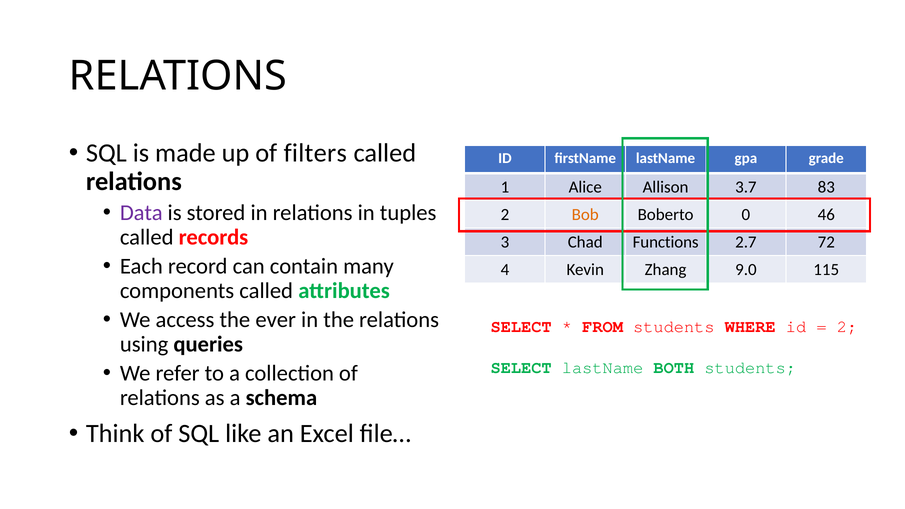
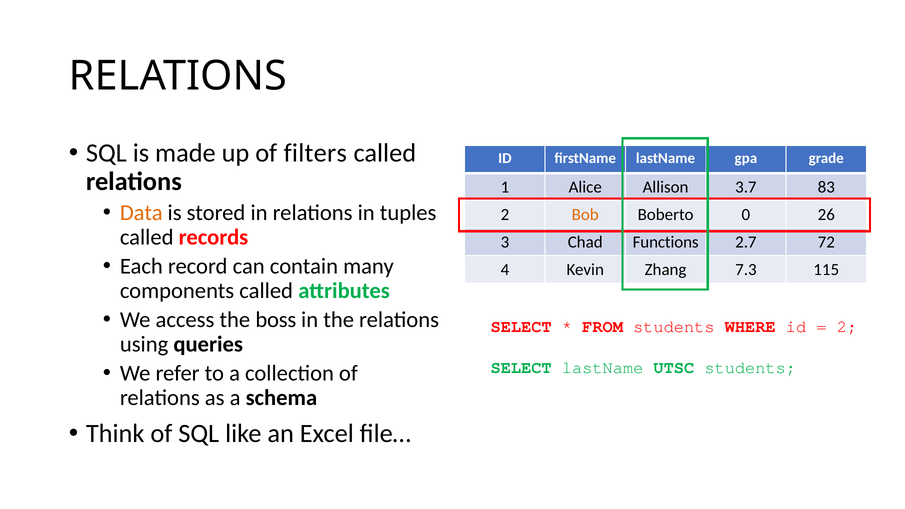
Data colour: purple -> orange
46: 46 -> 26
9.0: 9.0 -> 7.3
ever: ever -> boss
BOTH: BOTH -> UTSC
